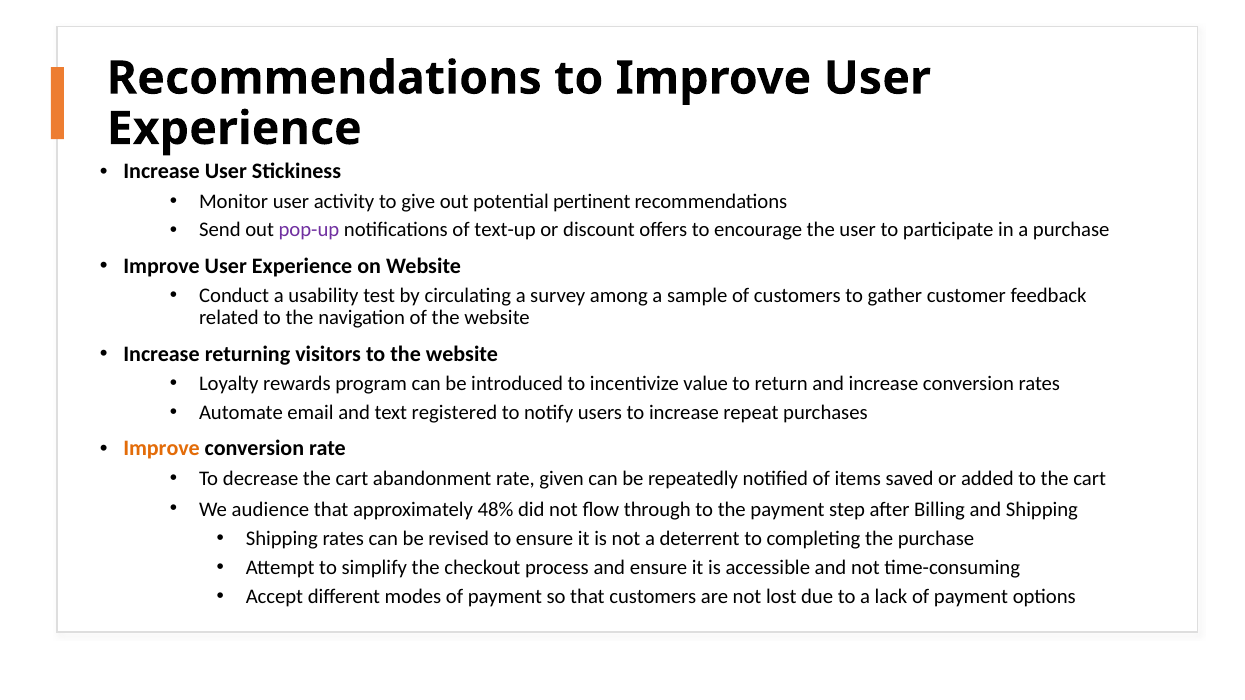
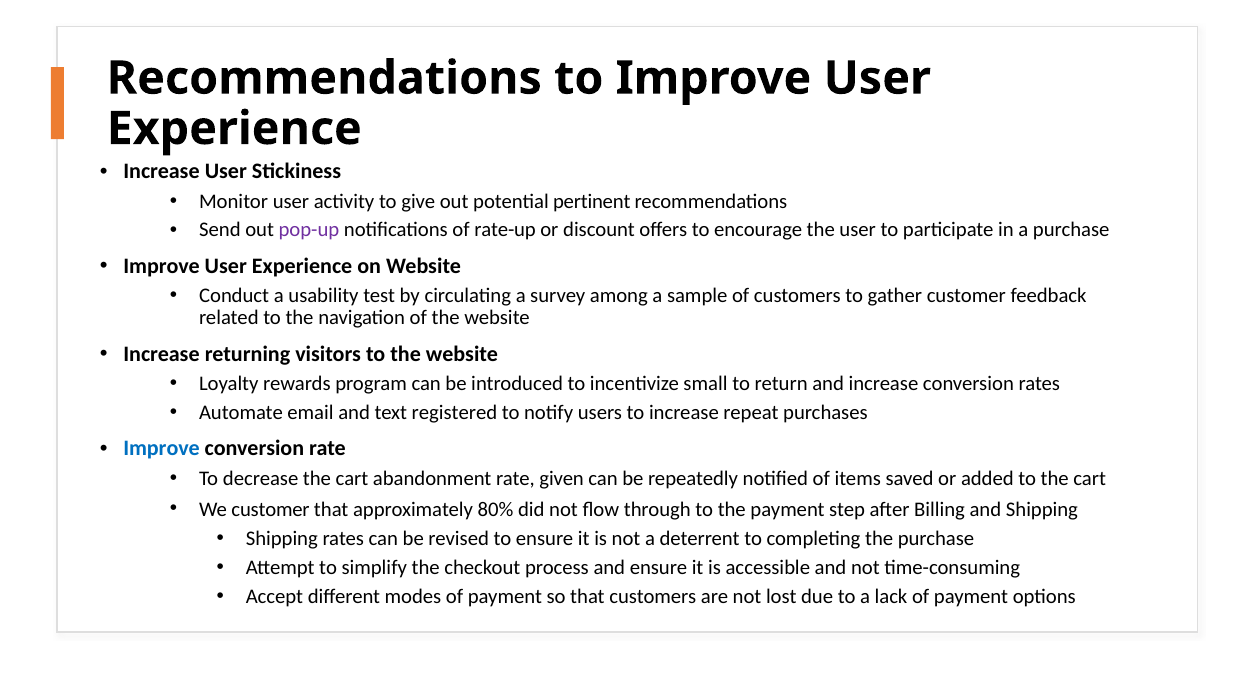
text-up: text-up -> rate-up
value: value -> small
Improve at (162, 449) colour: orange -> blue
We audience: audience -> customer
48%: 48% -> 80%
